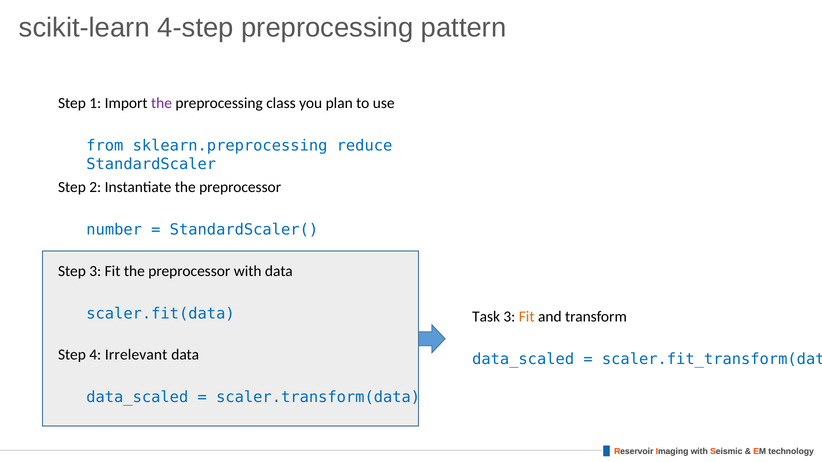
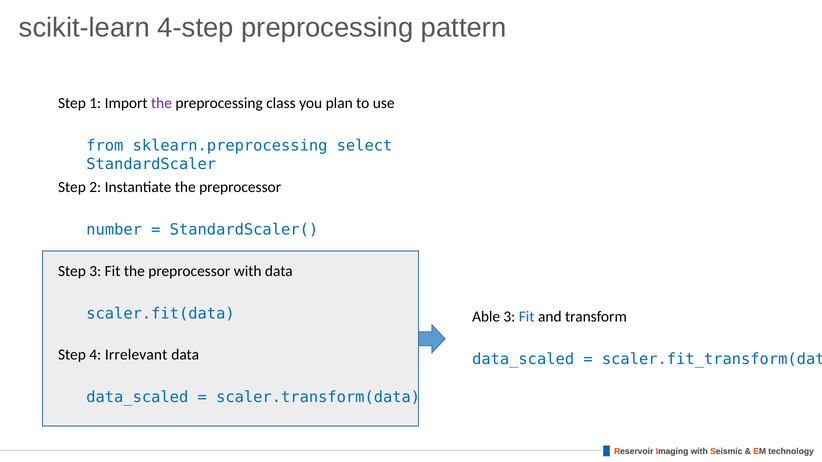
reduce: reduce -> select
Task: Task -> Able
Fit at (527, 317) colour: orange -> blue
